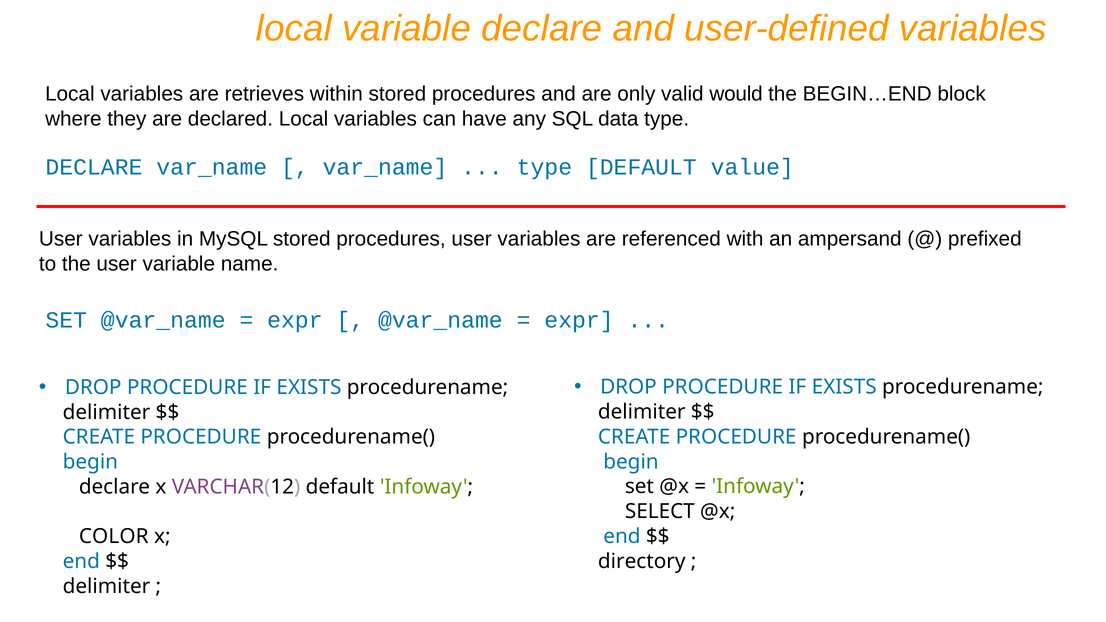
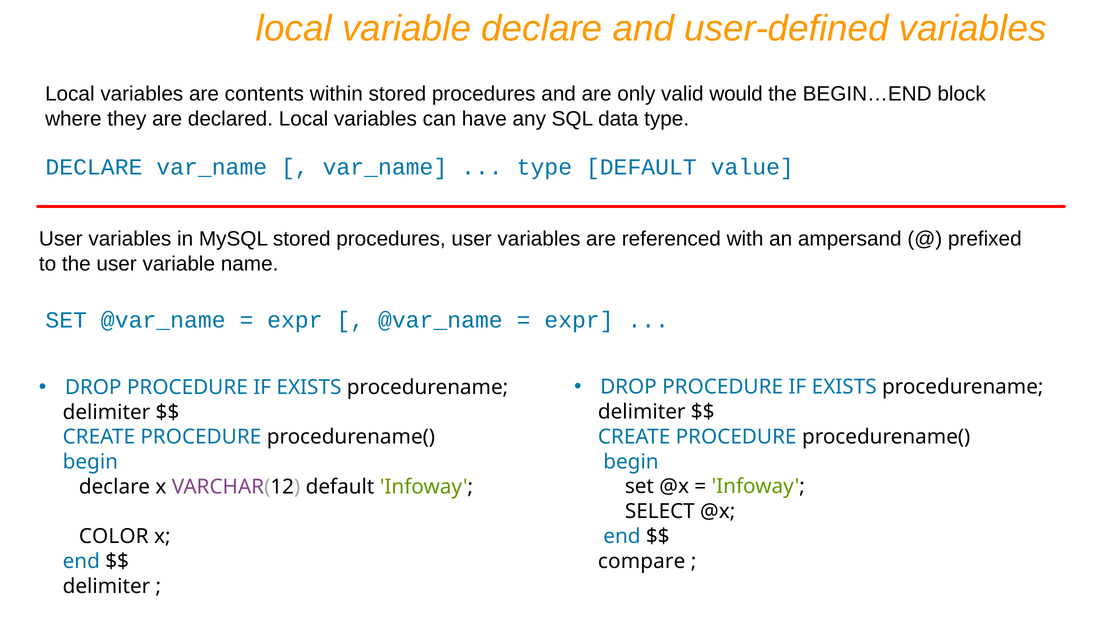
retrieves: retrieves -> contents
directory: directory -> compare
